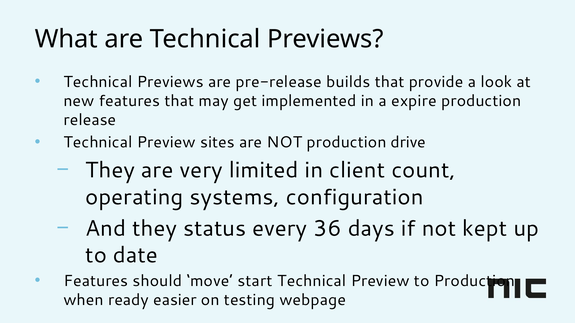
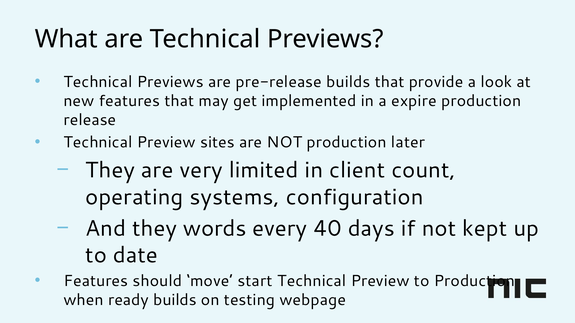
drive: drive -> later
status: status -> words
36: 36 -> 40
ready easier: easier -> builds
